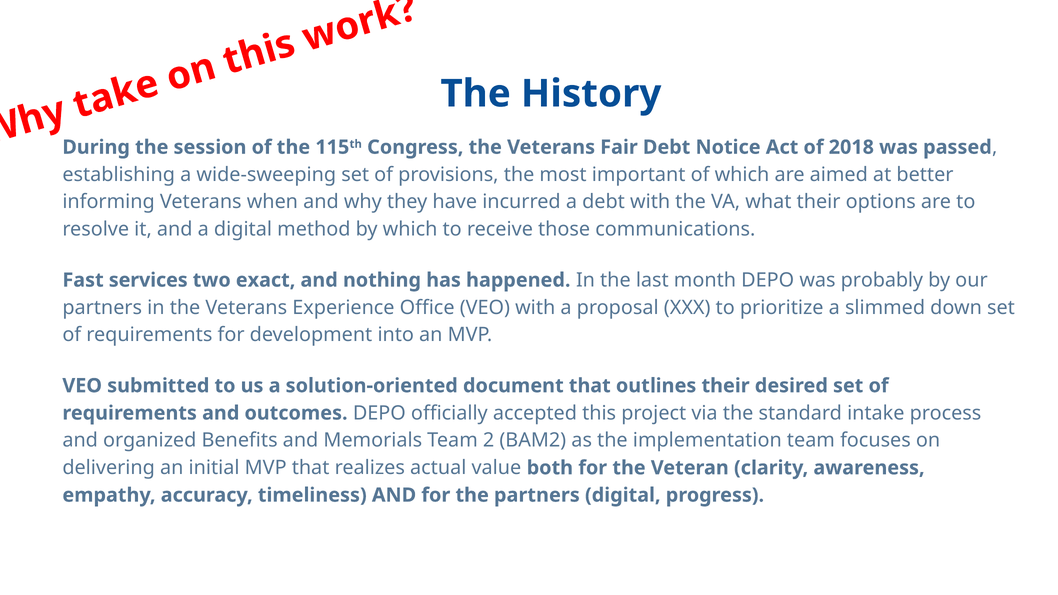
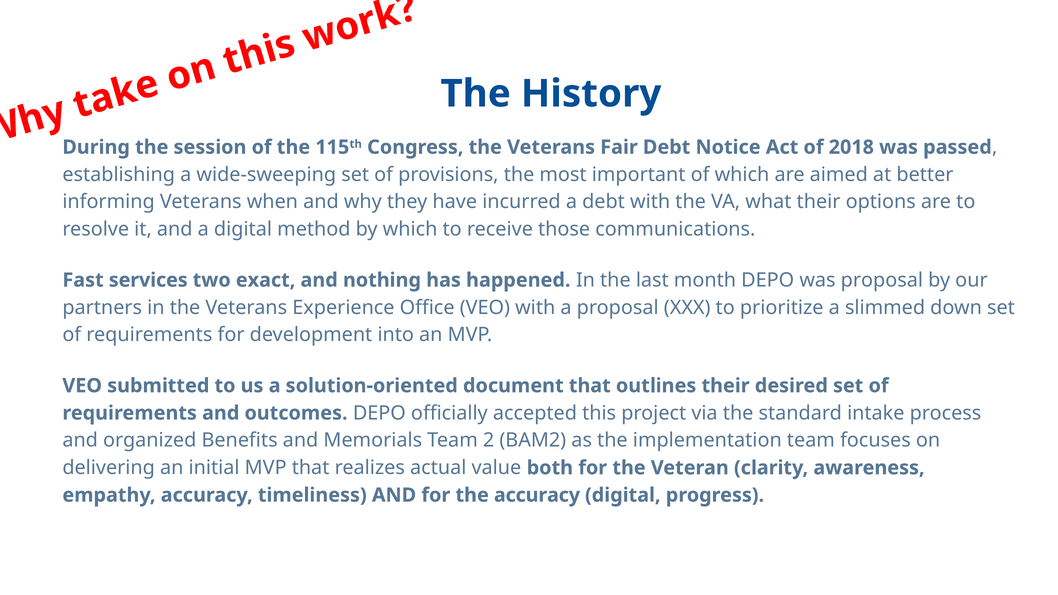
was probably: probably -> proposal
the partners: partners -> accuracy
